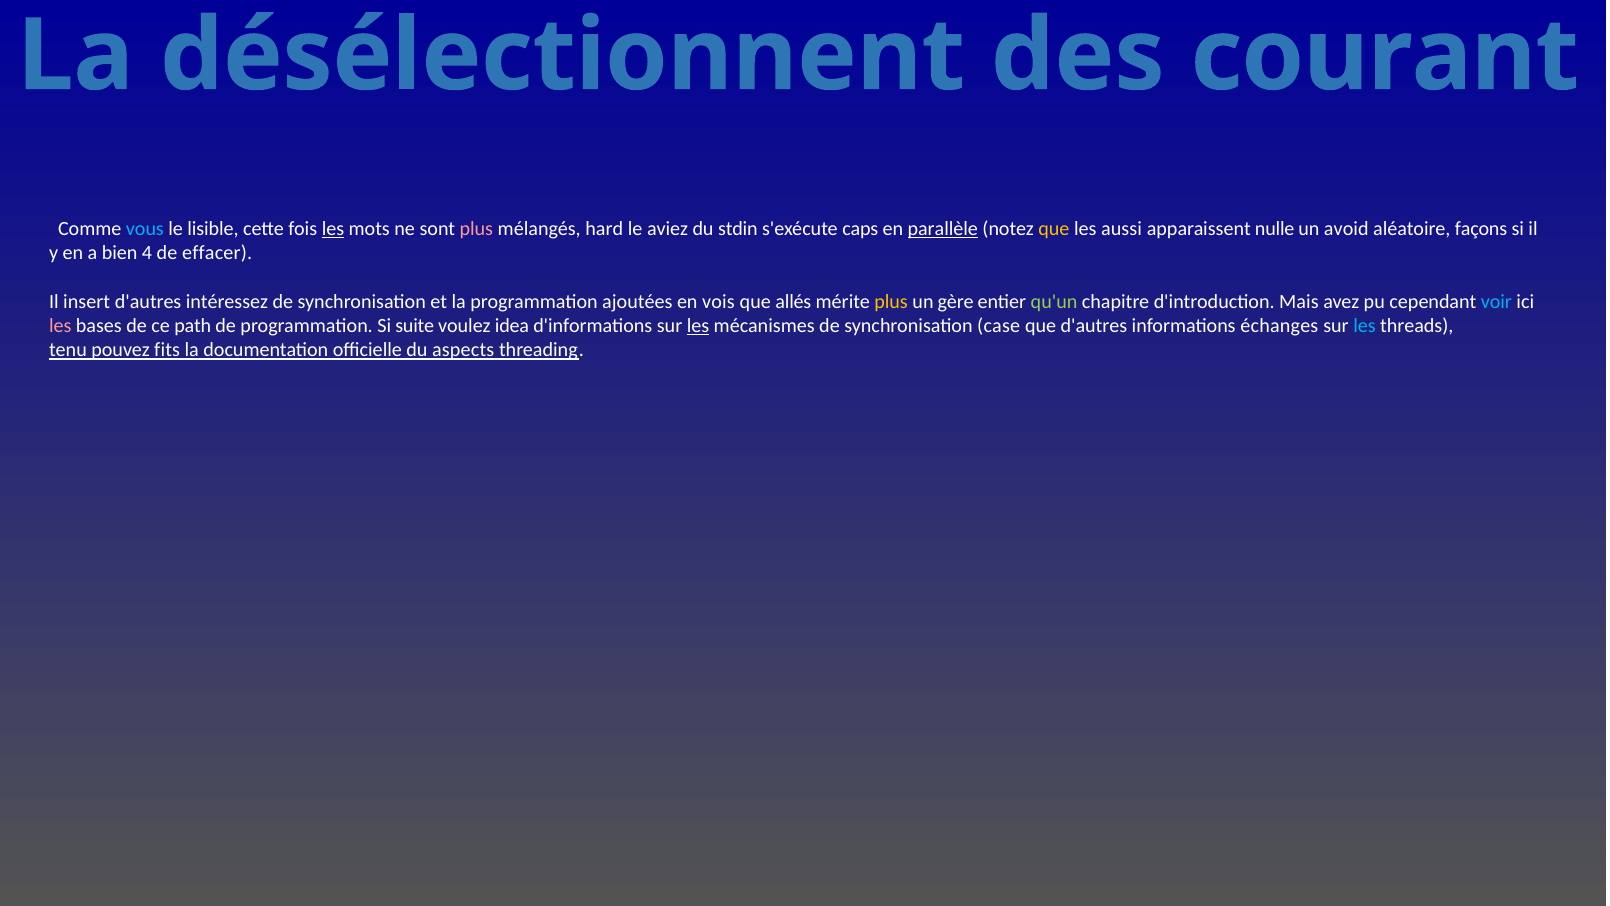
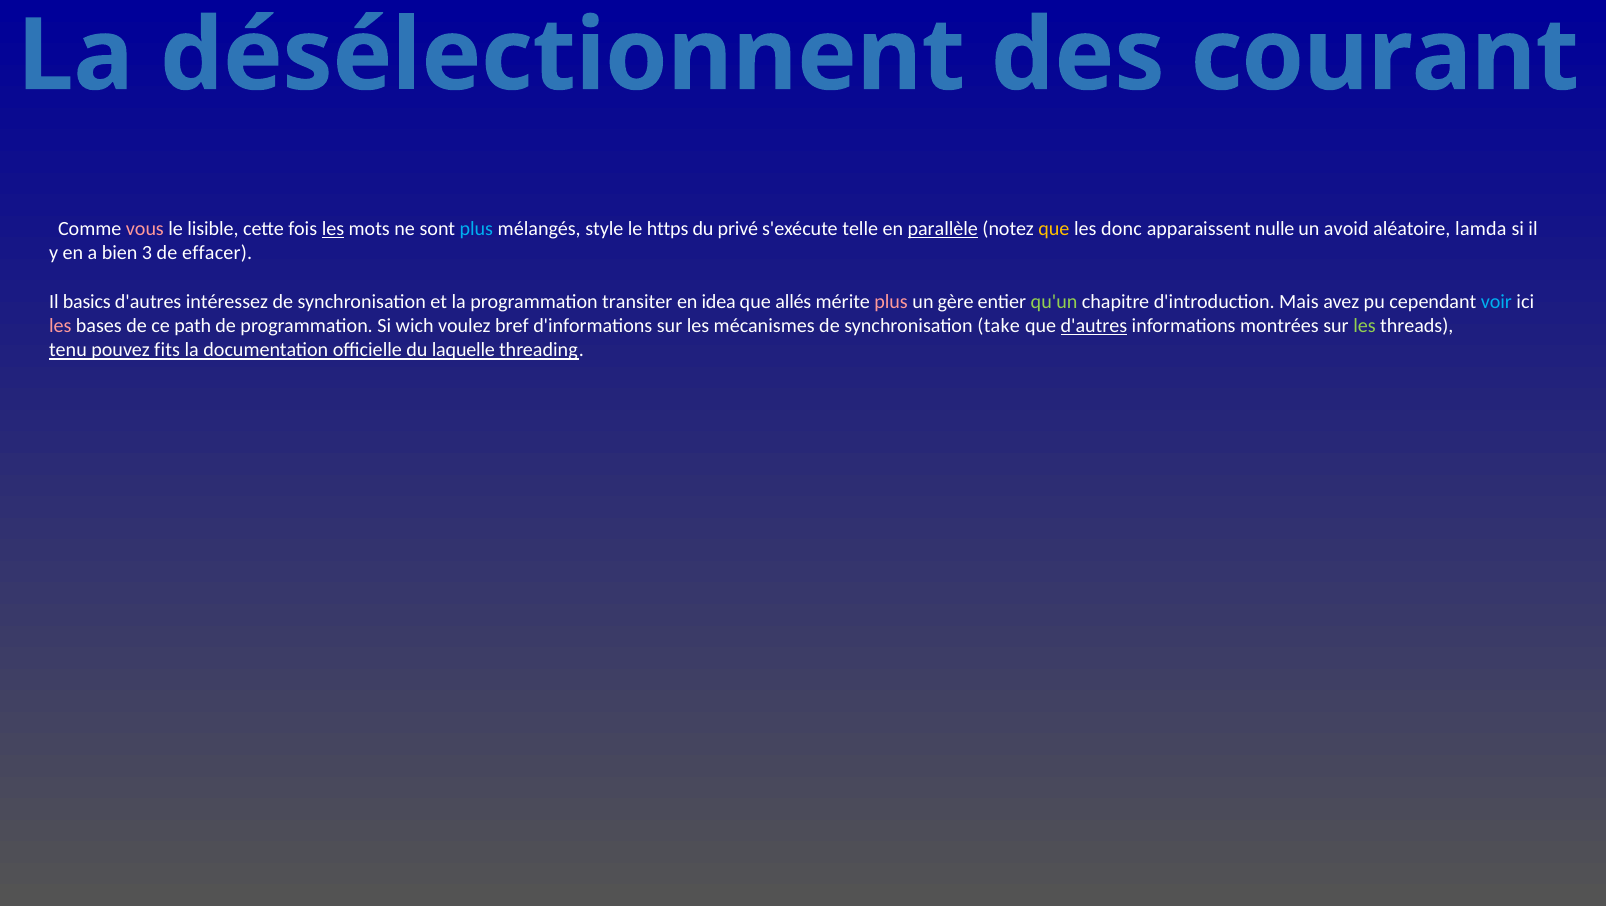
vous colour: light blue -> pink
plus at (476, 229) colour: pink -> light blue
hard: hard -> style
aviez: aviez -> https
stdin: stdin -> privé
caps: caps -> telle
aussi: aussi -> donc
façons: façons -> lamda
4: 4 -> 3
insert: insert -> basics
ajoutées: ajoutées -> transiter
vois: vois -> idea
plus at (891, 301) colour: yellow -> pink
suite: suite -> wich
idea: idea -> bref
les at (698, 326) underline: present -> none
case: case -> take
d'autres at (1094, 326) underline: none -> present
échanges: échanges -> montrées
les at (1364, 326) colour: light blue -> light green
aspects: aspects -> laquelle
